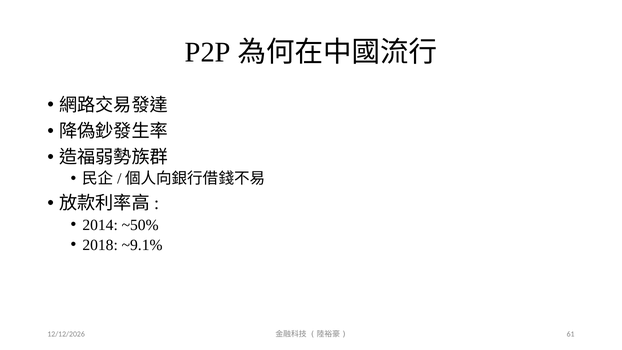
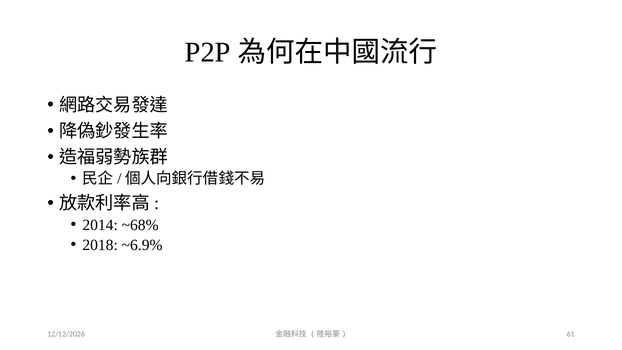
~50%: ~50% -> ~68%
~9.1%: ~9.1% -> ~6.9%
